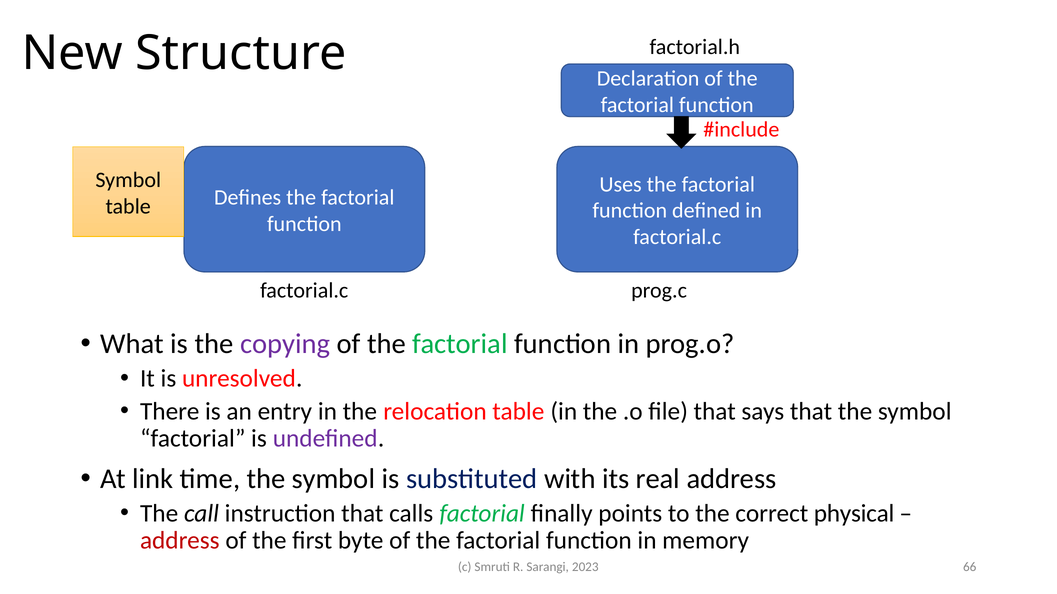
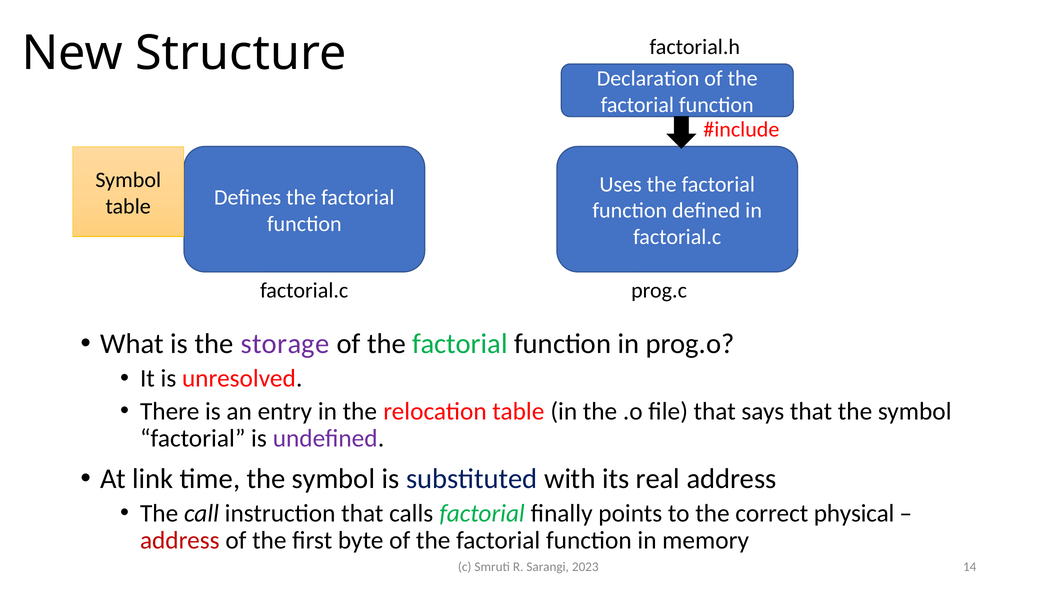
copying: copying -> storage
66: 66 -> 14
